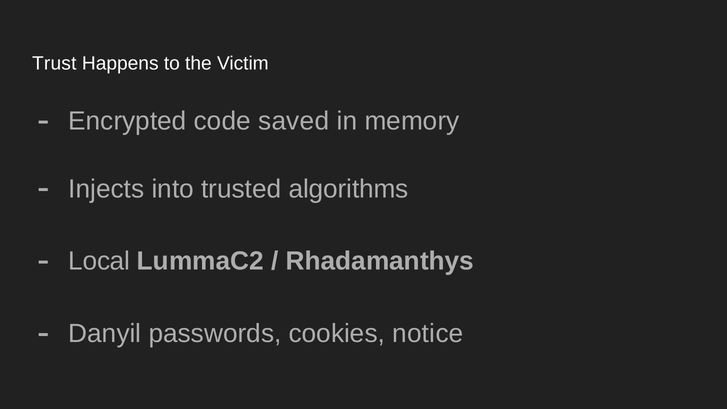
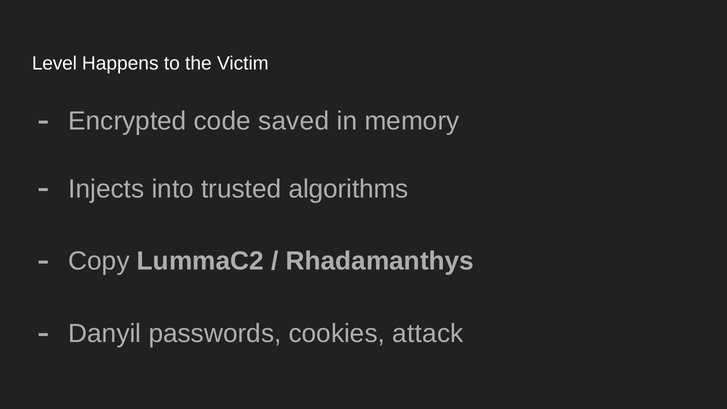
Trust: Trust -> Level
Local: Local -> Copy
notice: notice -> attack
